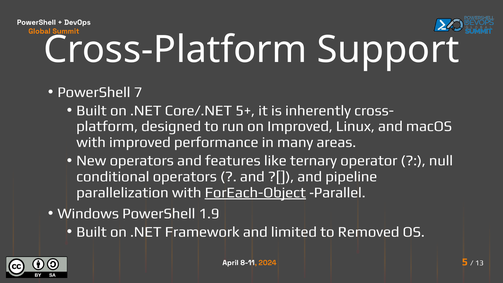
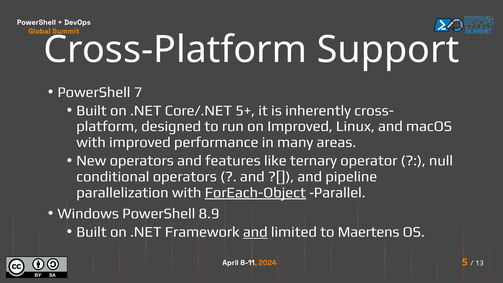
1.9: 1.9 -> 8.9
and at (255, 232) underline: none -> present
Removed: Removed -> Maertens
